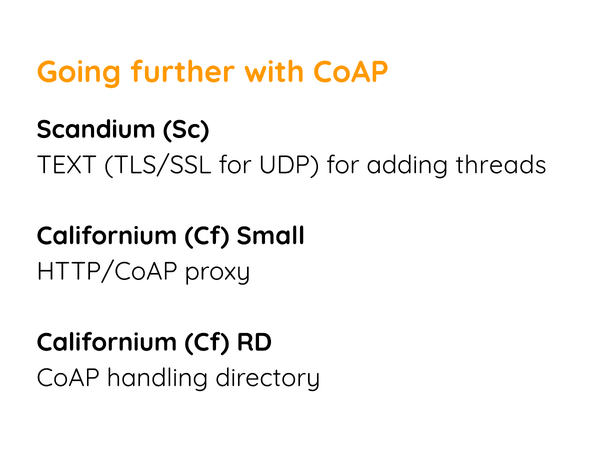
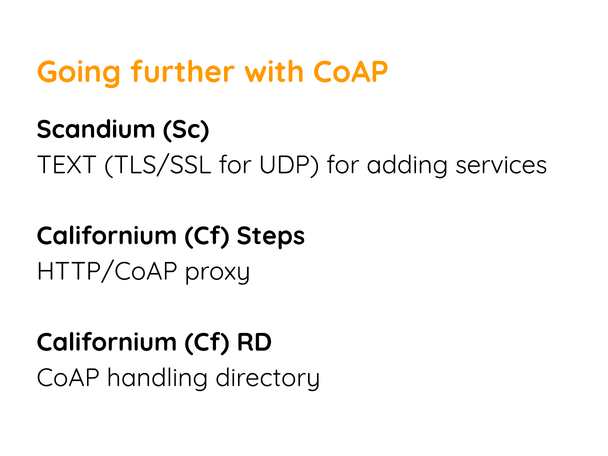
threads: threads -> services
Small: Small -> Steps
